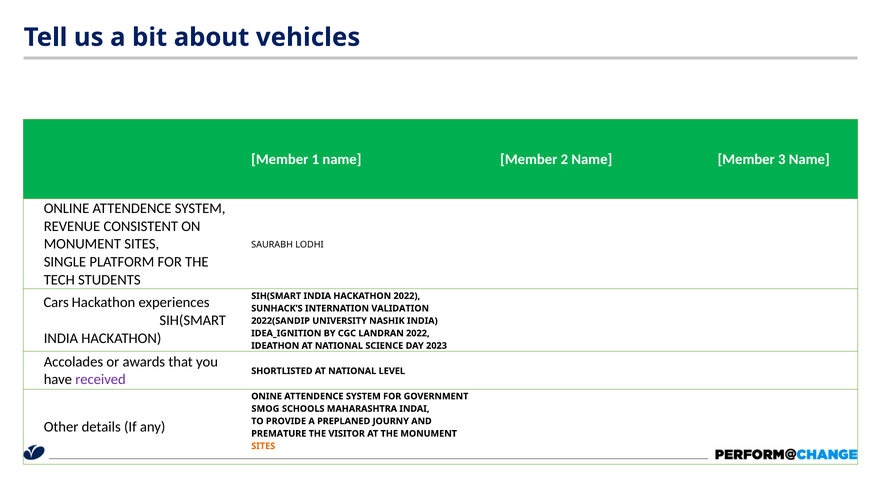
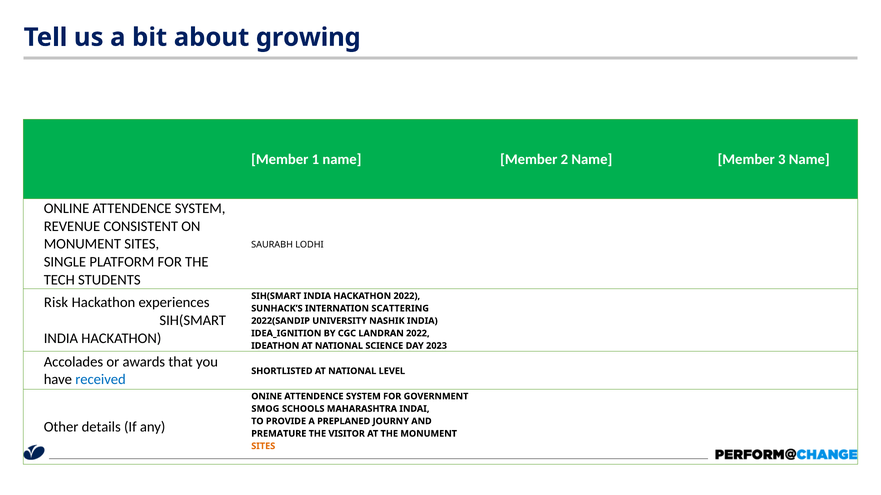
vehicles: vehicles -> growing
Cars: Cars -> Risk
VALIDATION: VALIDATION -> SCATTERING
received colour: purple -> blue
